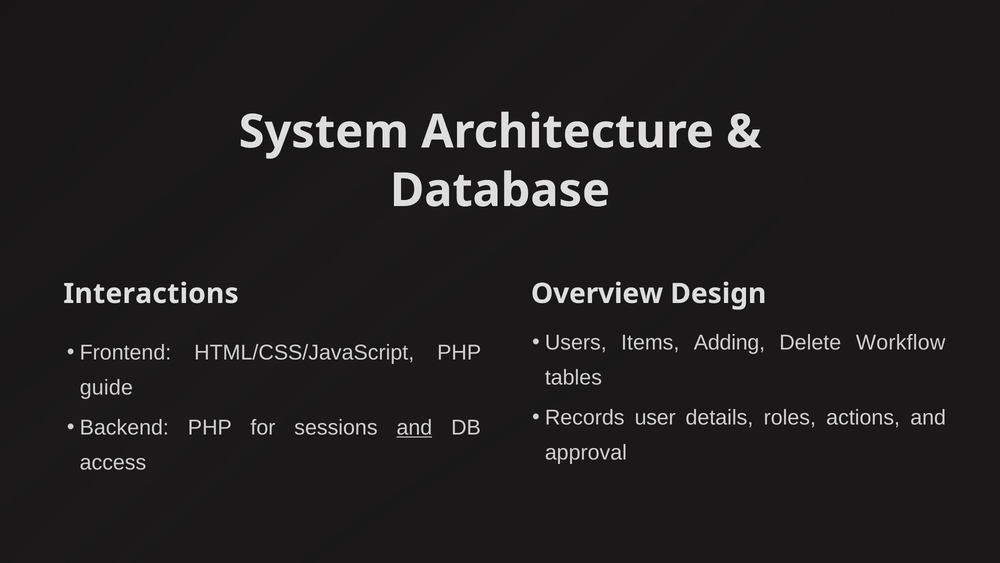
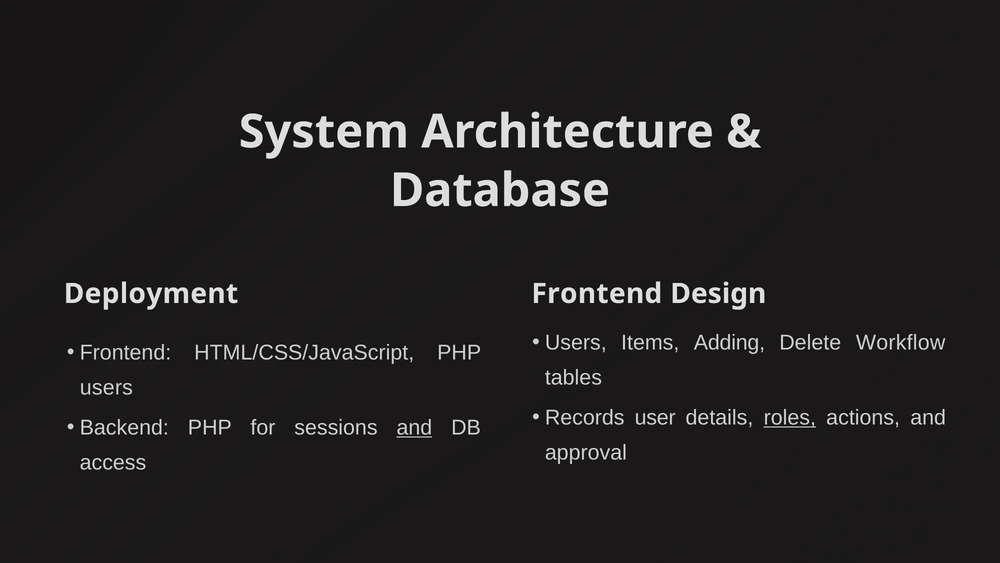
Interactions: Interactions -> Deployment
Overview at (597, 293): Overview -> Frontend
guide at (106, 388): guide -> users
roles underline: none -> present
